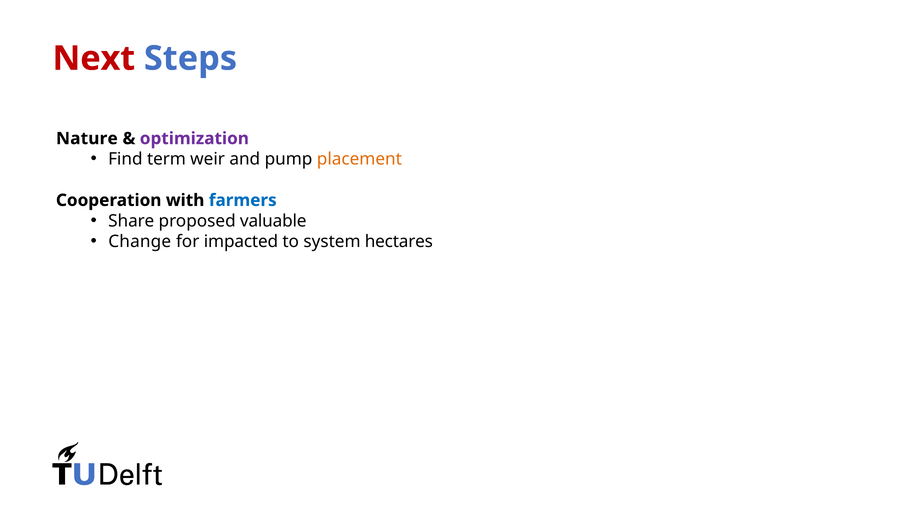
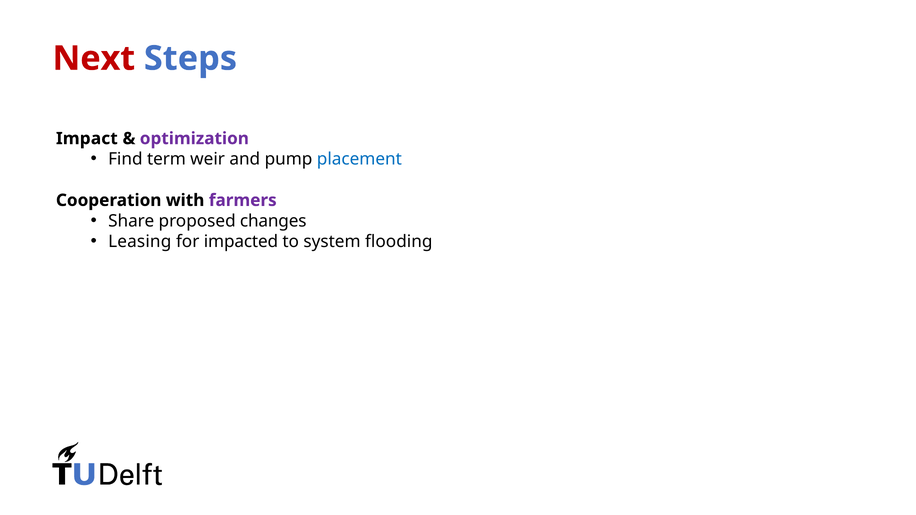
Nature: Nature -> Impact
placement colour: orange -> blue
farmers colour: blue -> purple
valuable: valuable -> changes
Change: Change -> Leasing
hectares: hectares -> flooding
